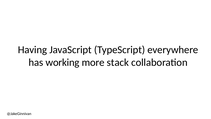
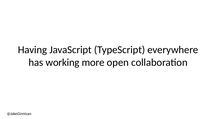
stack: stack -> open
